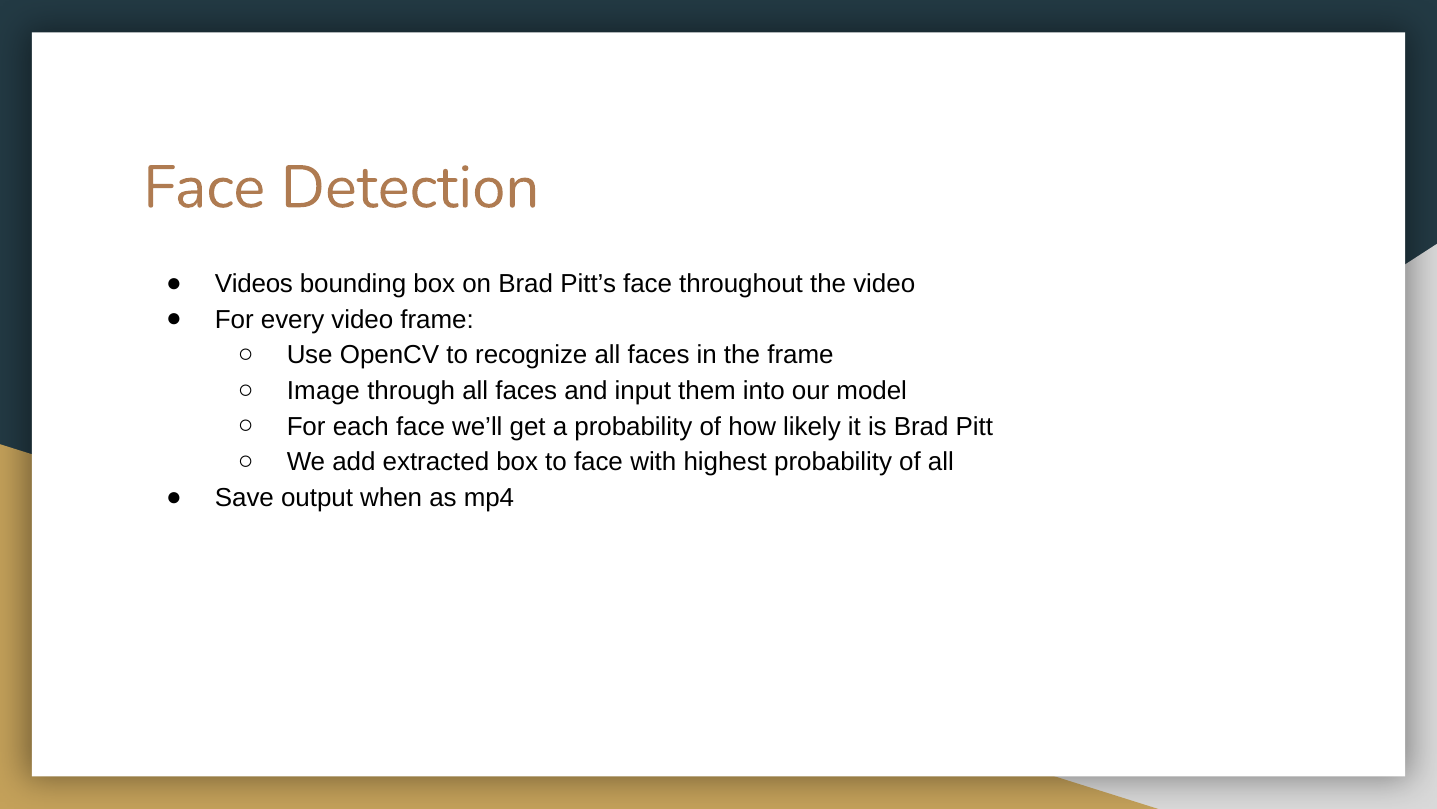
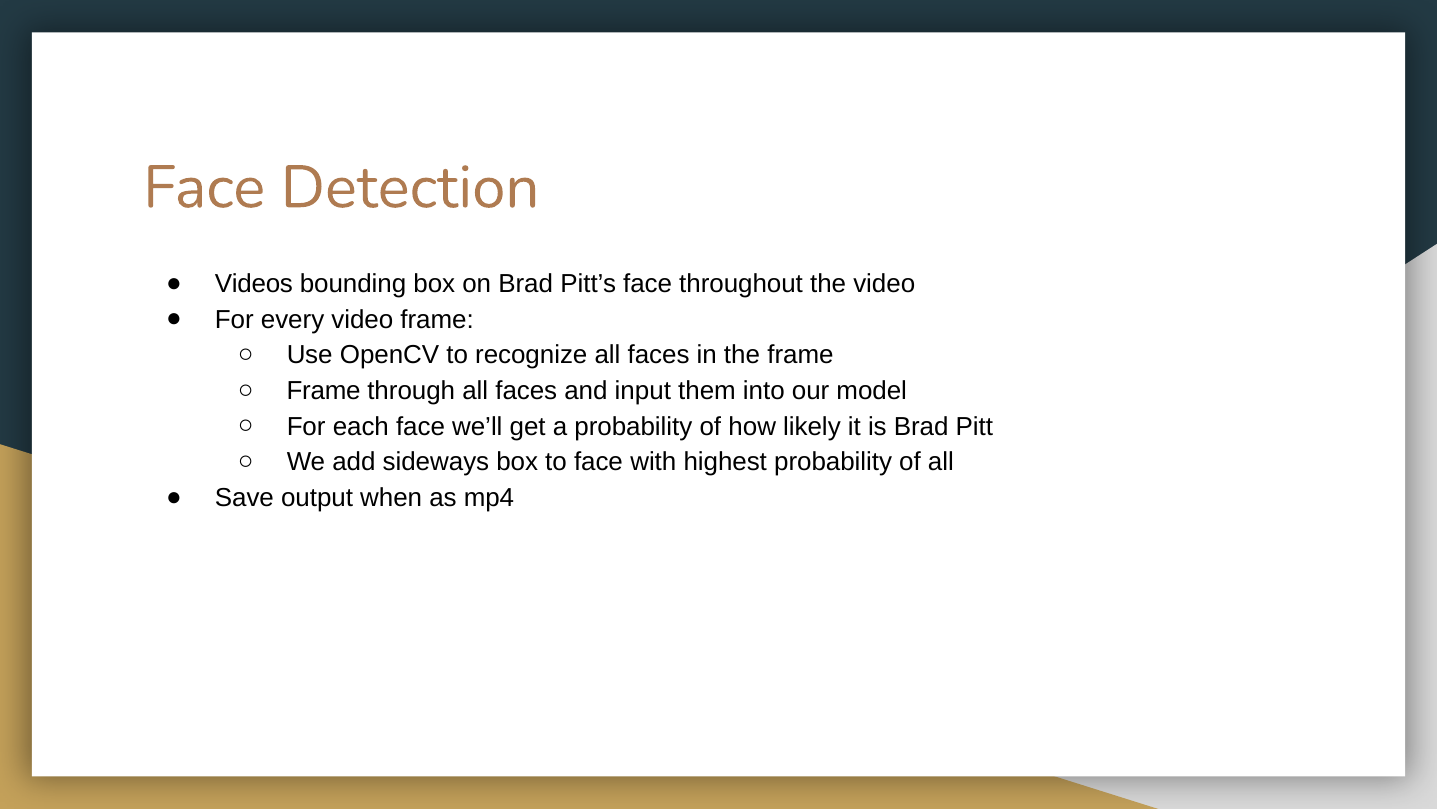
Image at (323, 391): Image -> Frame
extracted: extracted -> sideways
